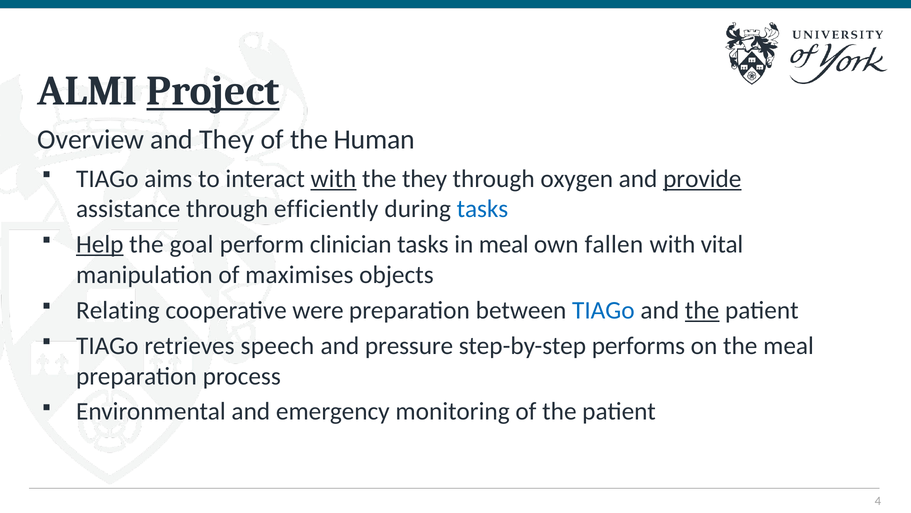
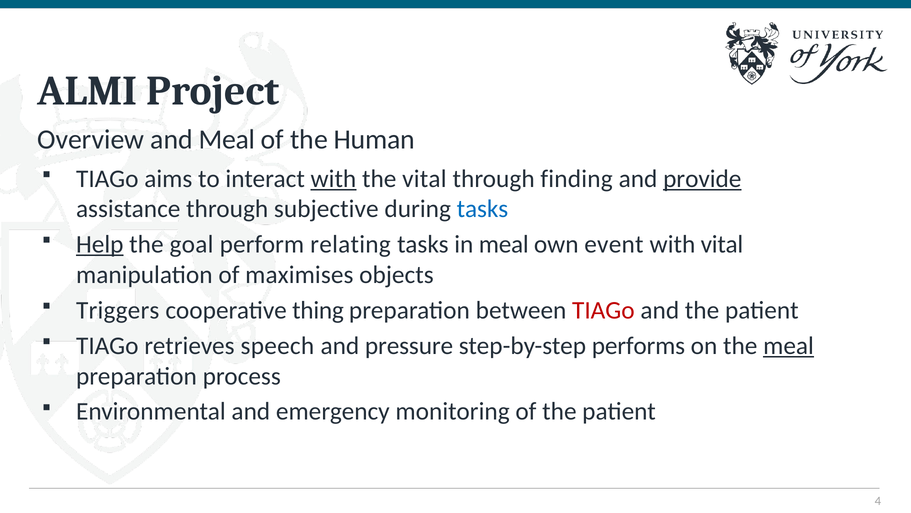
Project underline: present -> none
and They: They -> Meal
the they: they -> vital
oxygen: oxygen -> finding
efficiently: efficiently -> subjective
clinician: clinician -> relating
fallen: fallen -> event
Relating: Relating -> Triggers
were: were -> thing
TIAGo at (603, 310) colour: blue -> red
the at (702, 310) underline: present -> none
meal at (789, 346) underline: none -> present
